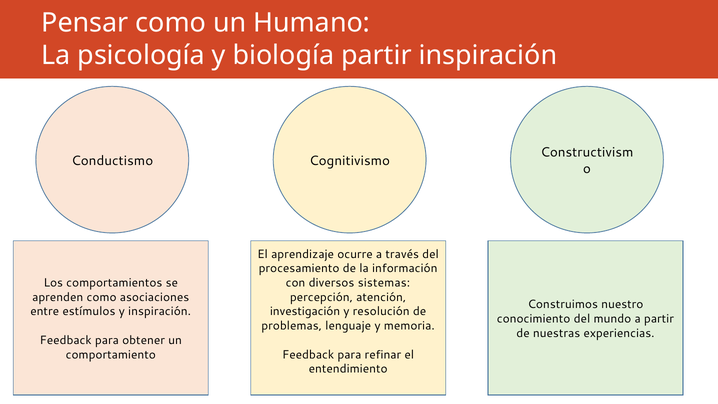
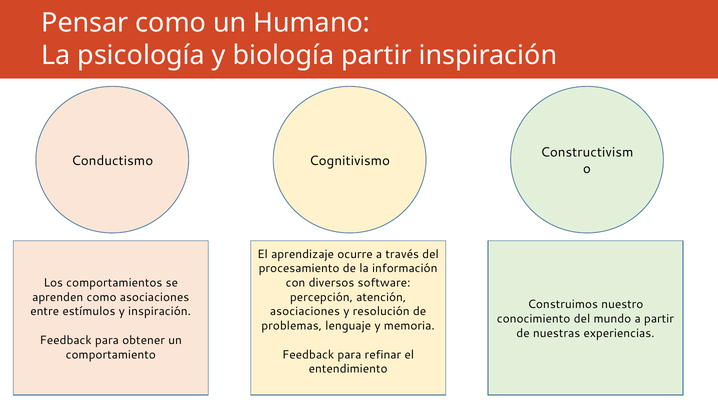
sistemas: sistemas -> software
investigación at (305, 311): investigación -> asociaciones
